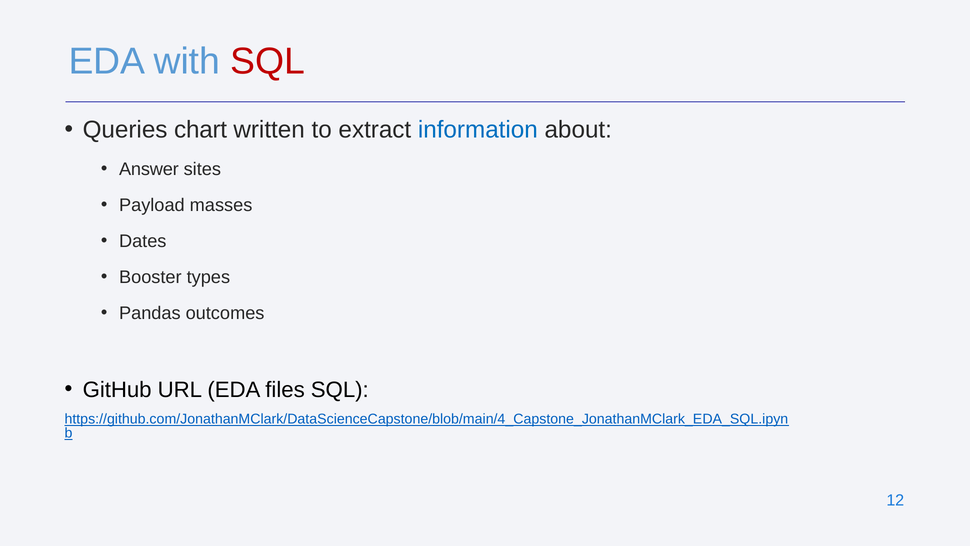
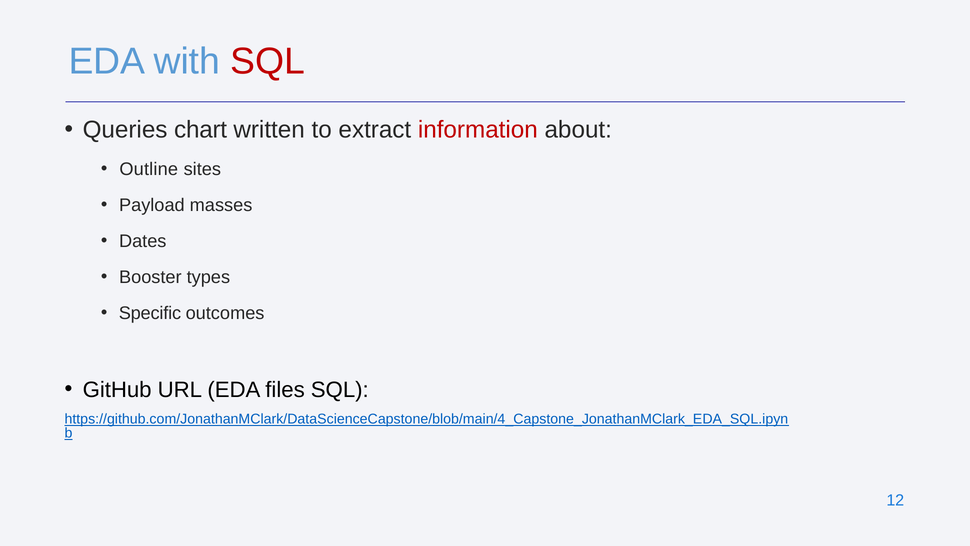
information colour: blue -> red
Answer: Answer -> Outline
Pandas: Pandas -> Specific
